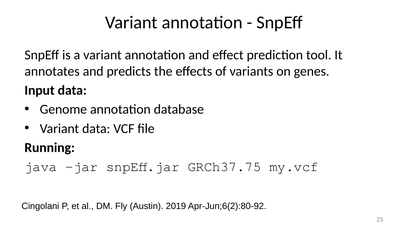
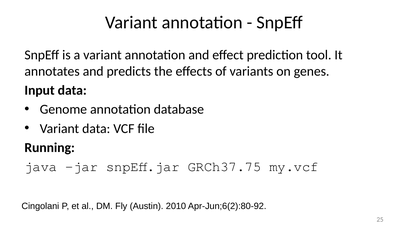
2019: 2019 -> 2010
